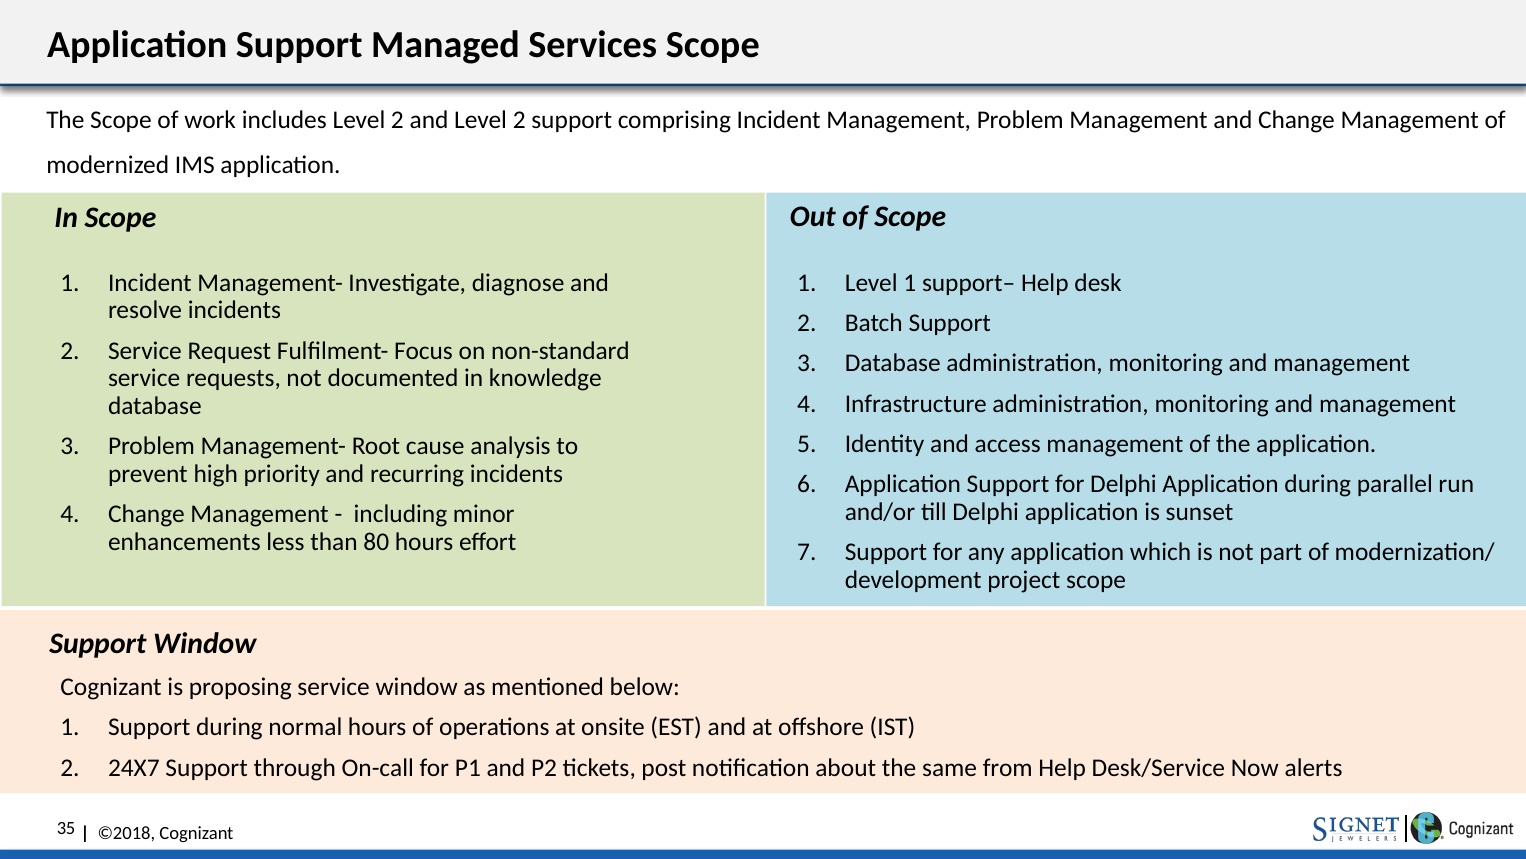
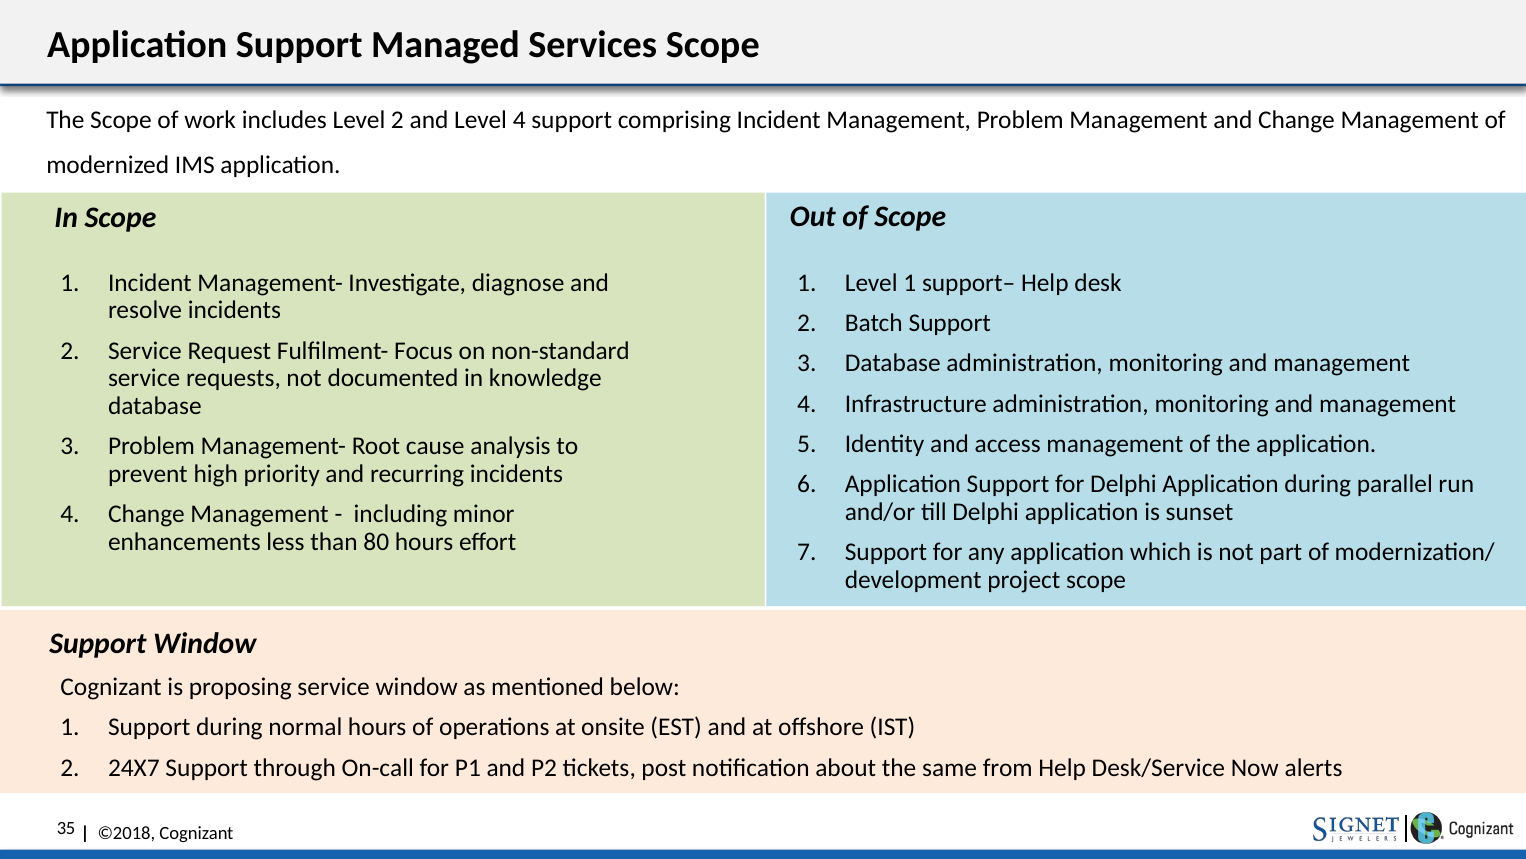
and Level 2: 2 -> 4
